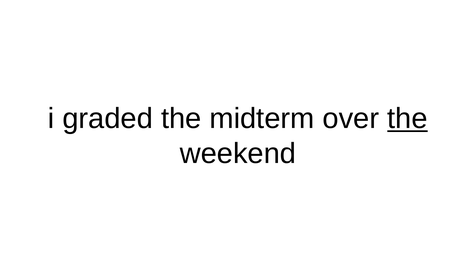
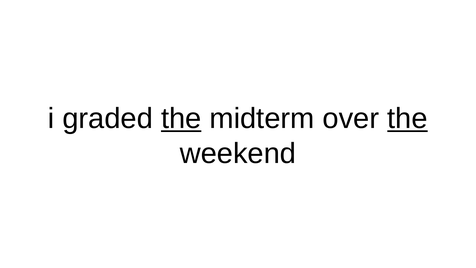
the at (181, 118) underline: none -> present
